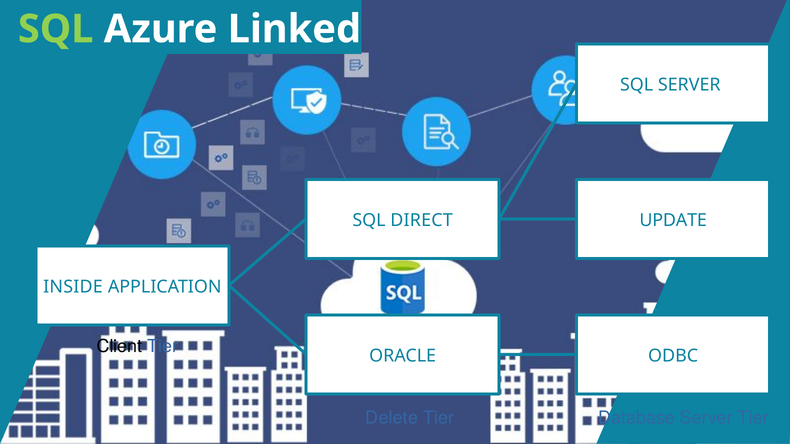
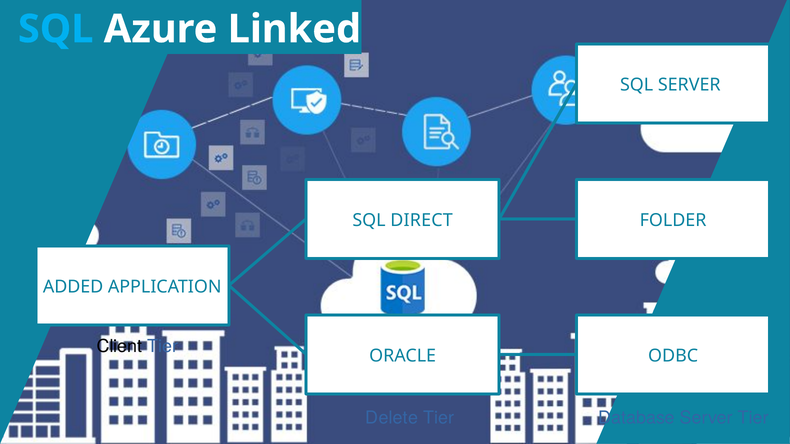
SQL at (56, 29) colour: light green -> light blue
UPDATE: UPDATE -> FOLDER
INSIDE: INSIDE -> ADDED
